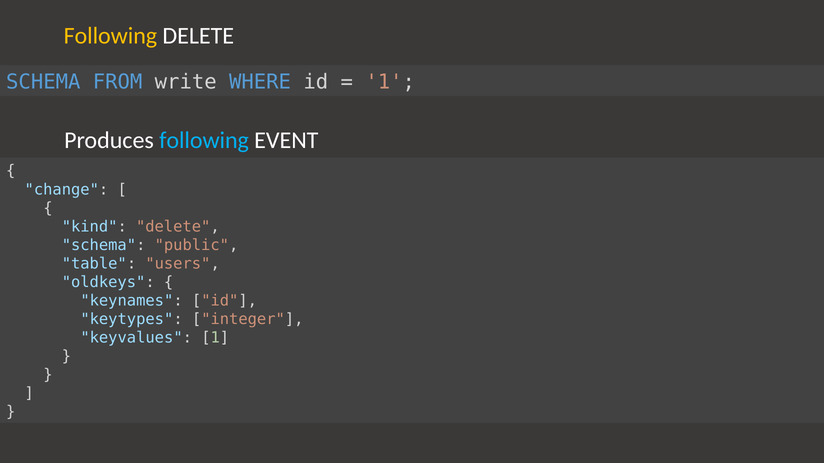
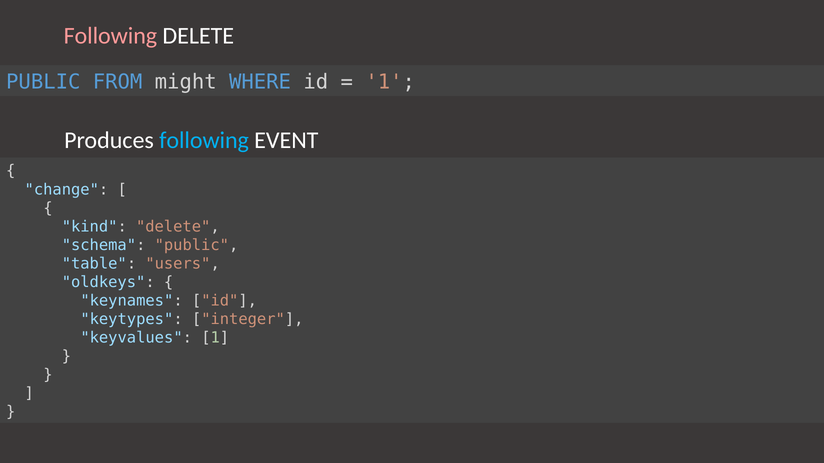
Following at (110, 36) colour: yellow -> pink
SCHEMA at (43, 82): SCHEMA -> PUBLIC
write: write -> might
